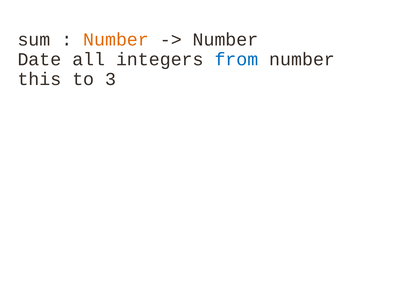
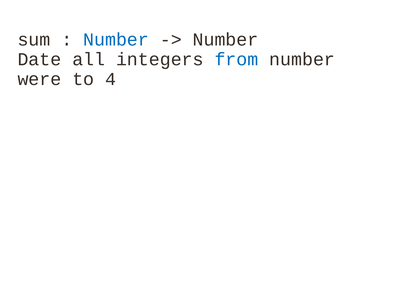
Number at (116, 40) colour: orange -> blue
this: this -> were
3: 3 -> 4
